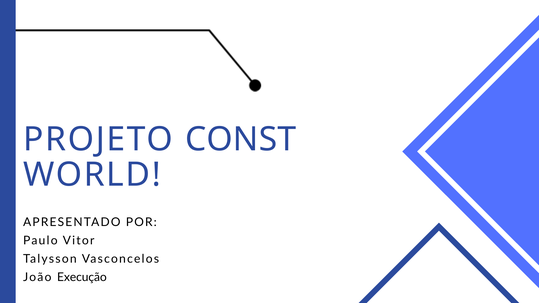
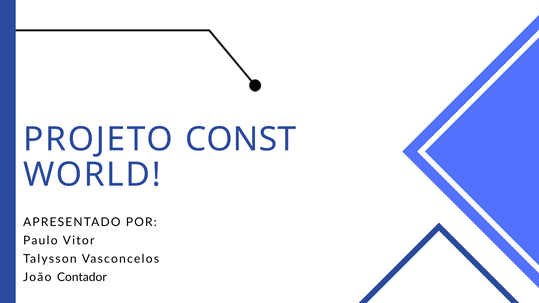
Execução: Execução -> Contador
